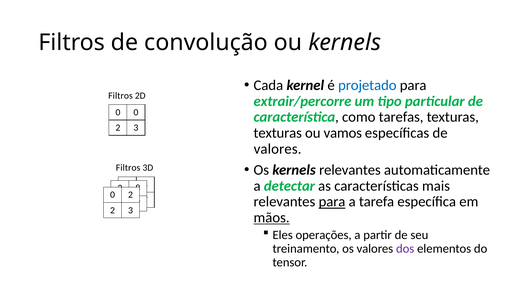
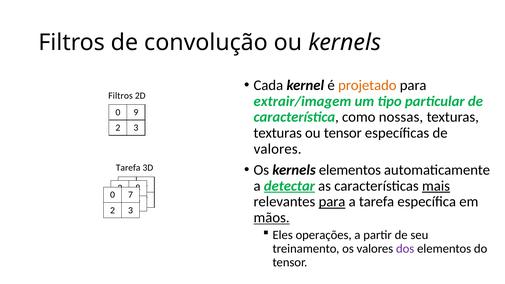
projetado colour: blue -> orange
extrair/percorre: extrair/percorre -> extrair/imagem
0 0: 0 -> 9
tarefas: tarefas -> nossas
ou vamos: vamos -> tensor
kernels relevantes: relevantes -> elementos
Filtros at (128, 168): Filtros -> Tarefa
detectar underline: none -> present
mais underline: none -> present
2 at (131, 195): 2 -> 7
